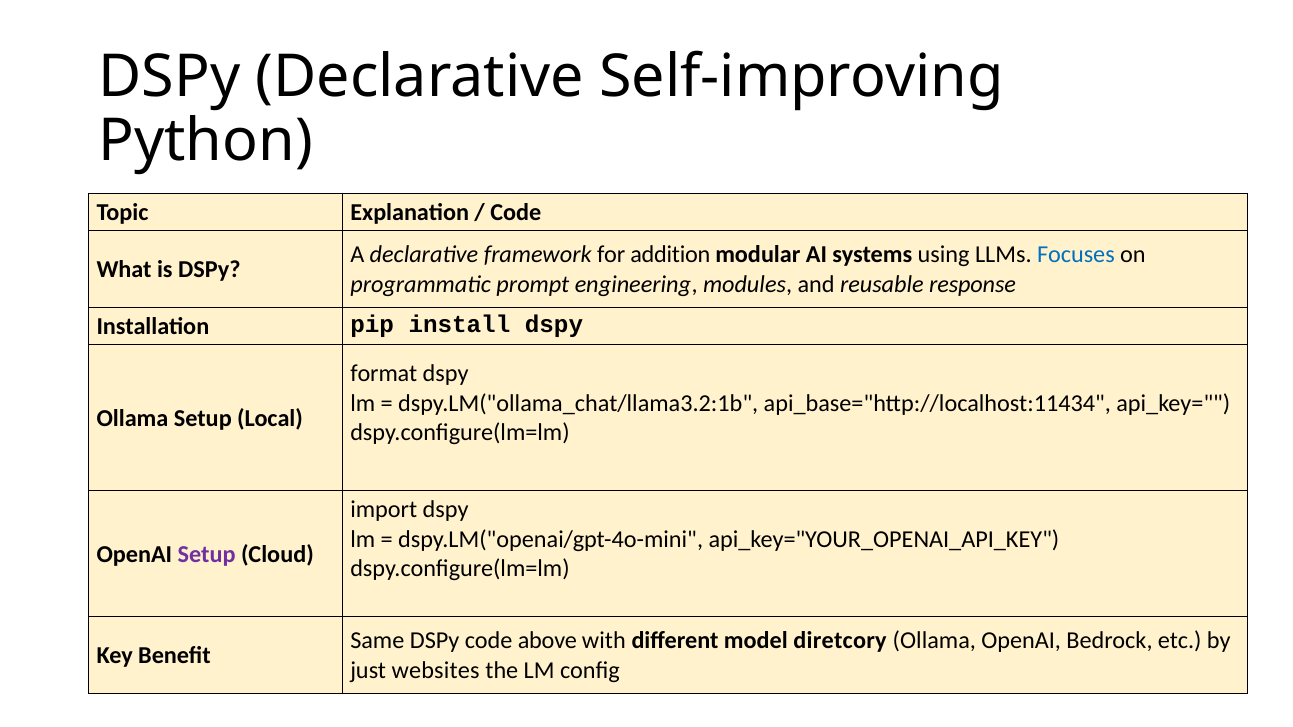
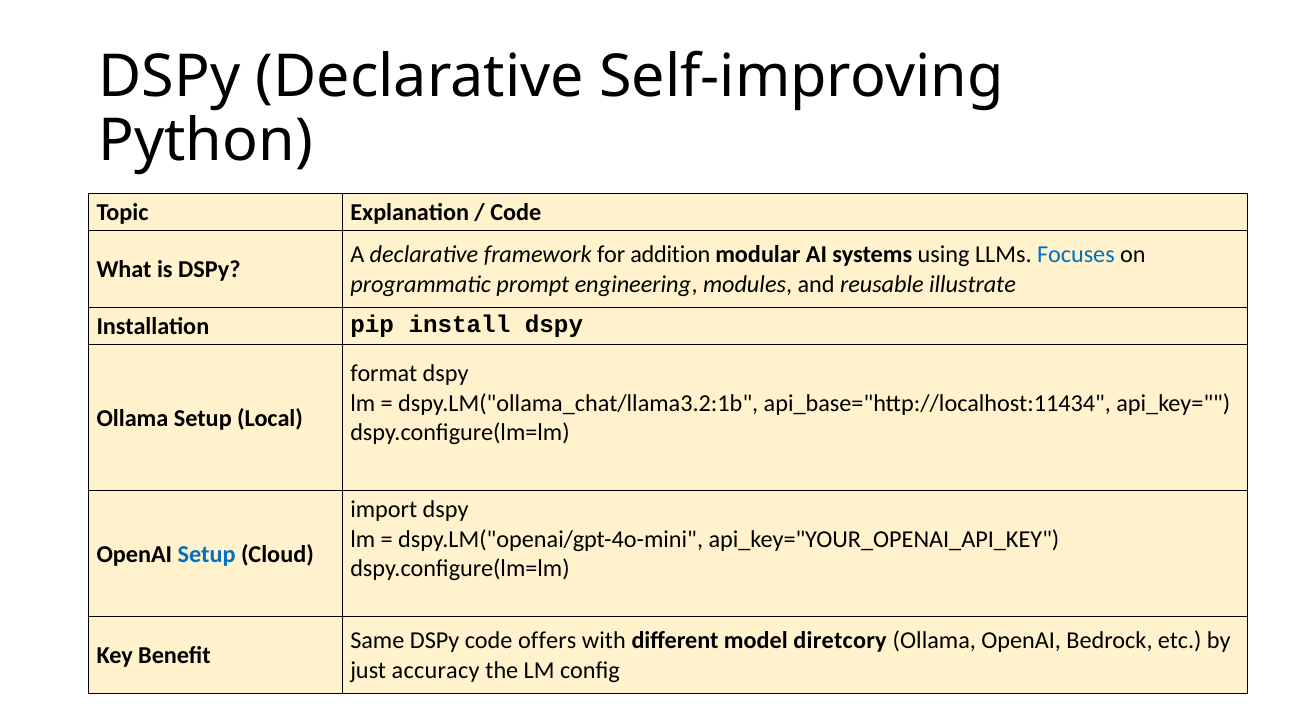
response: response -> illustrate
Setup at (207, 554) colour: purple -> blue
above: above -> offers
websites: websites -> accuracy
